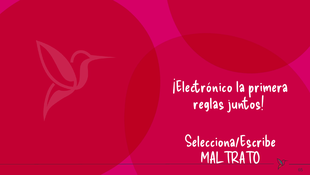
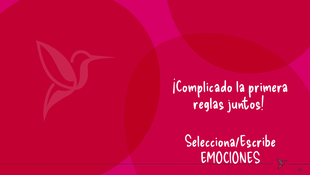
¡Electrónico: ¡Electrónico -> ¡Complicado
MALTRATO: MALTRATO -> EMOCIONES
